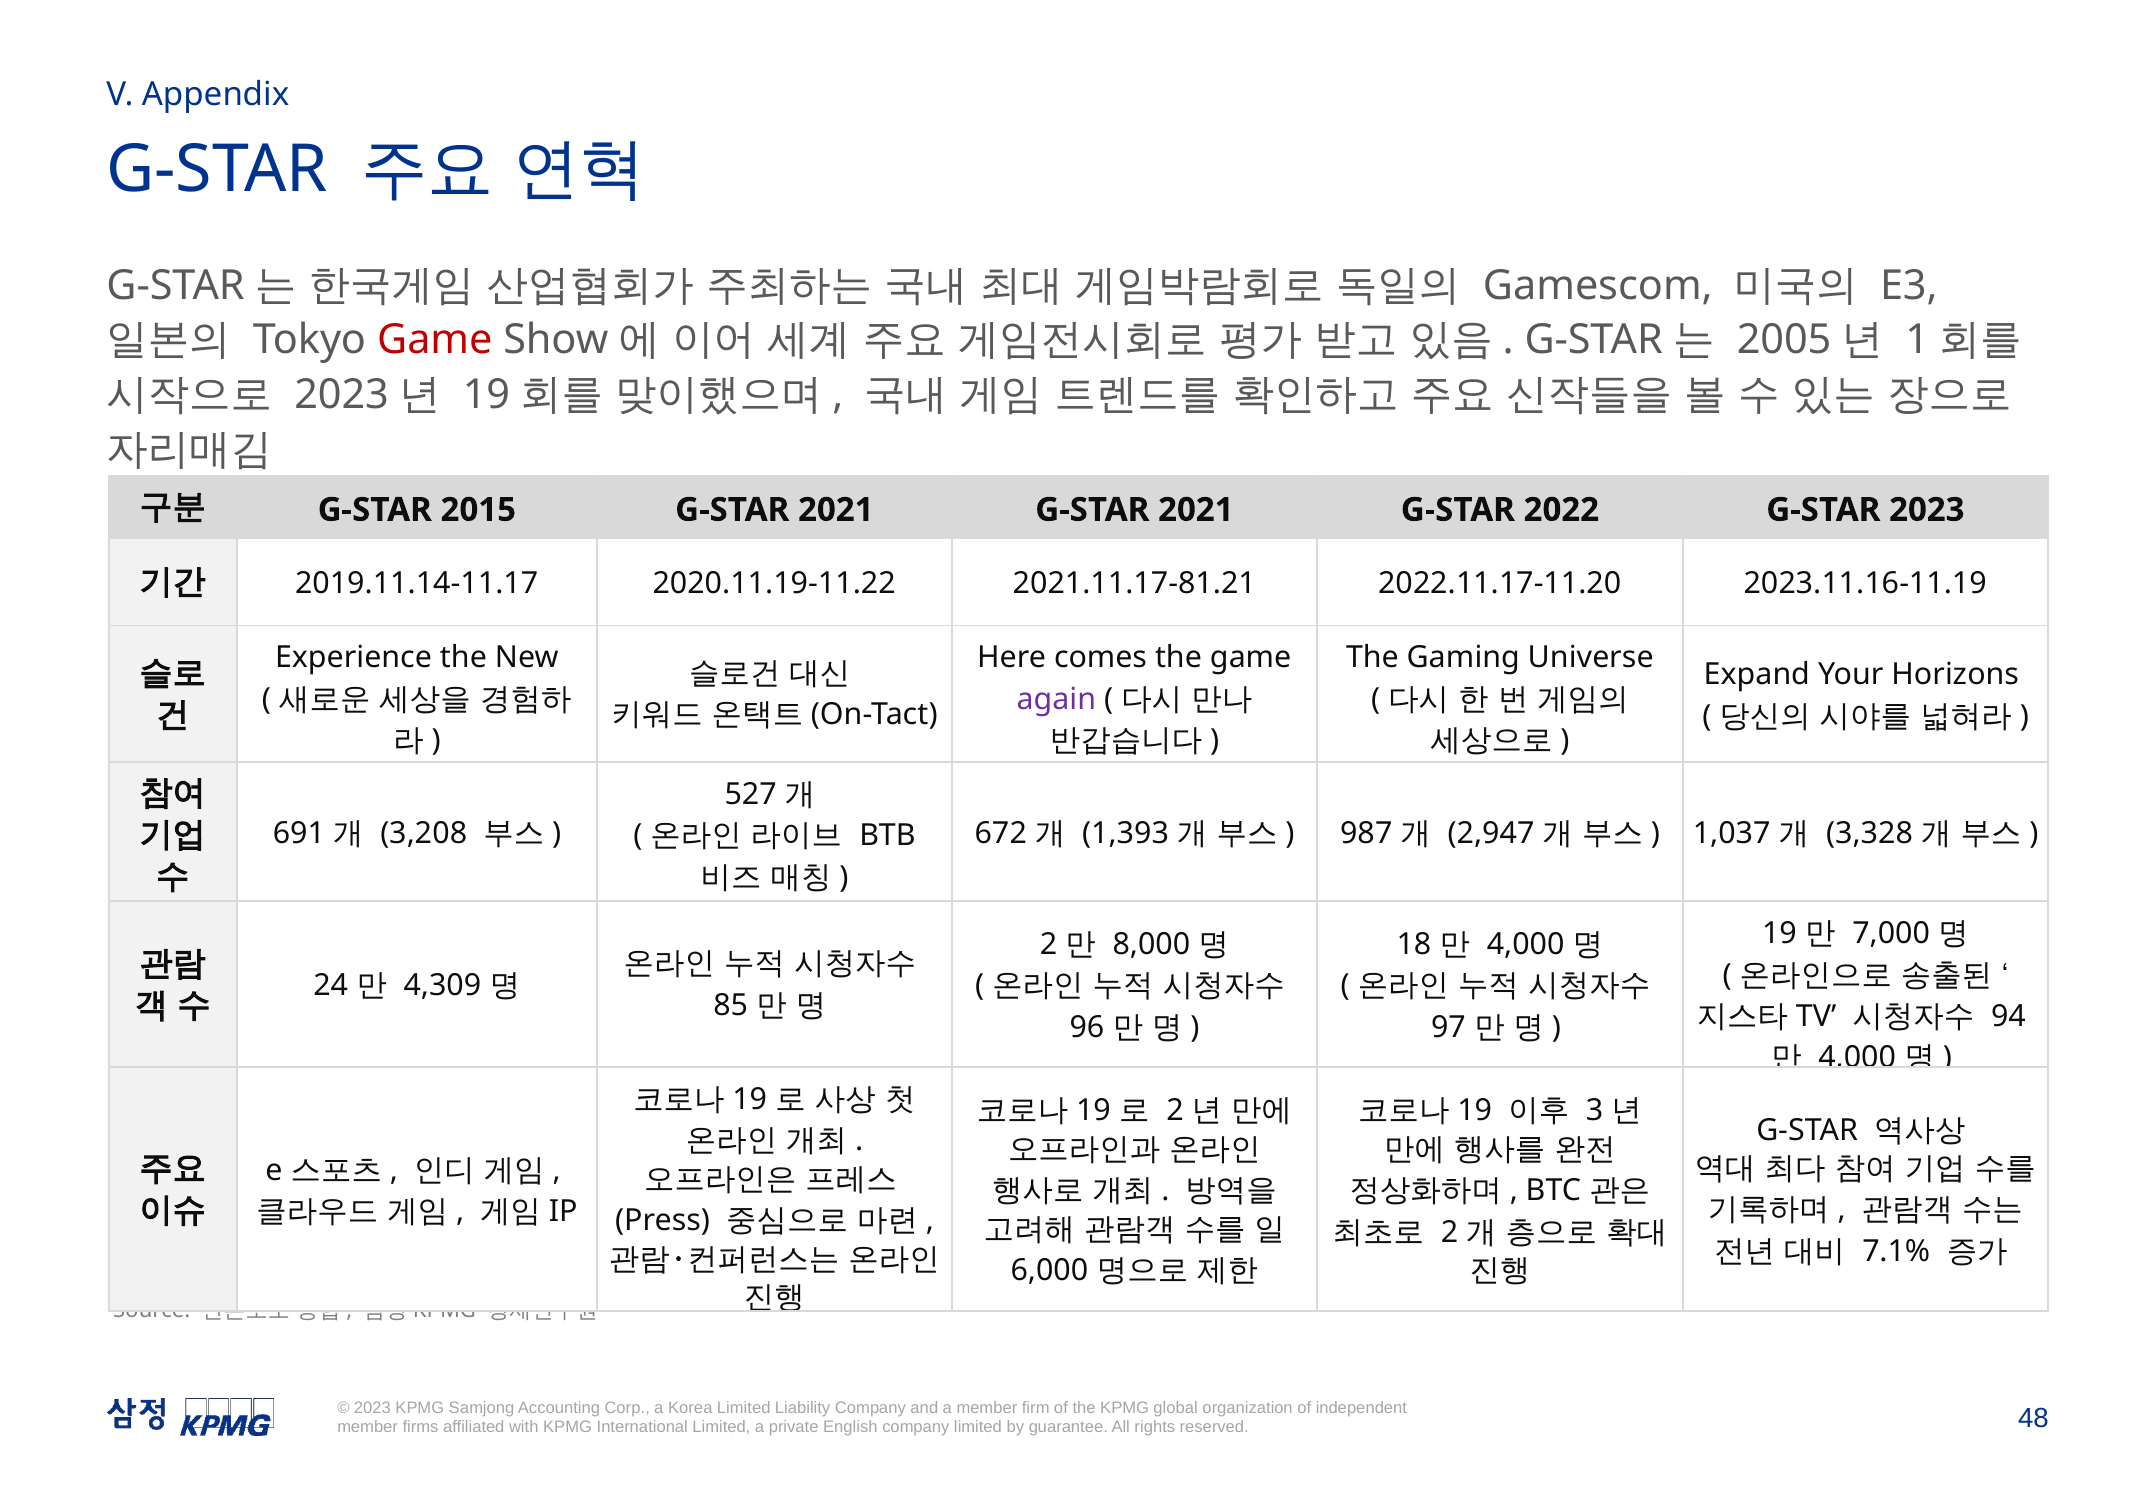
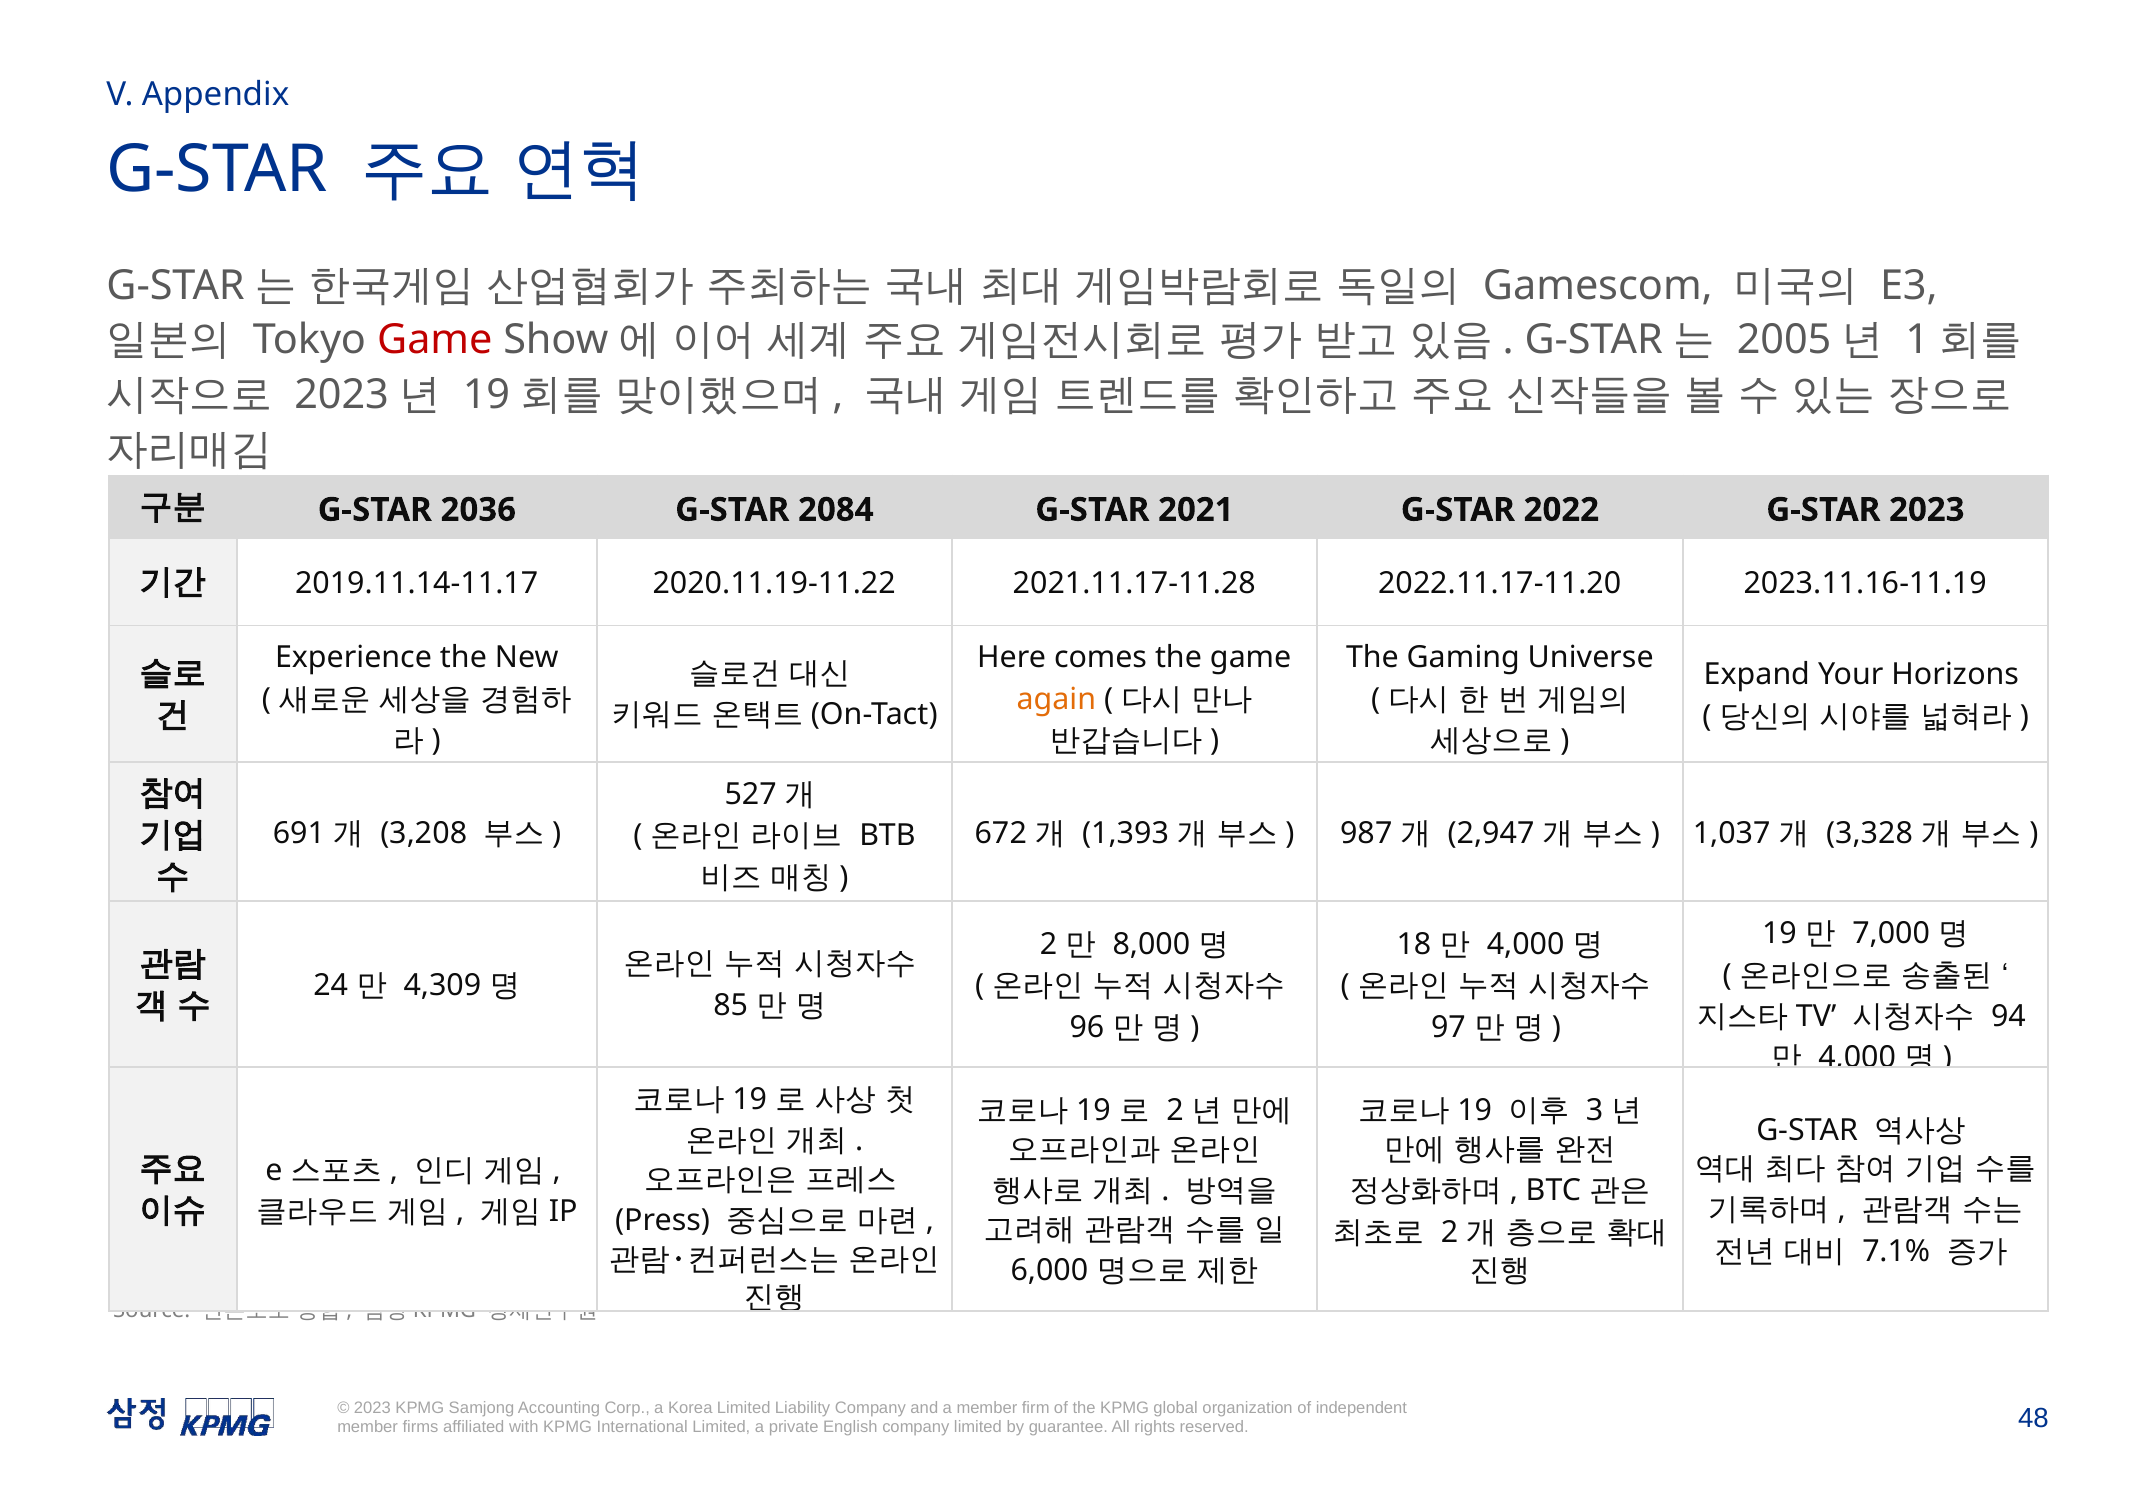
2015: 2015 -> 2036
2021 at (836, 510): 2021 -> 2084
2021.11.17-81.21: 2021.11.17-81.21 -> 2021.11.17-11.28
again colour: purple -> orange
